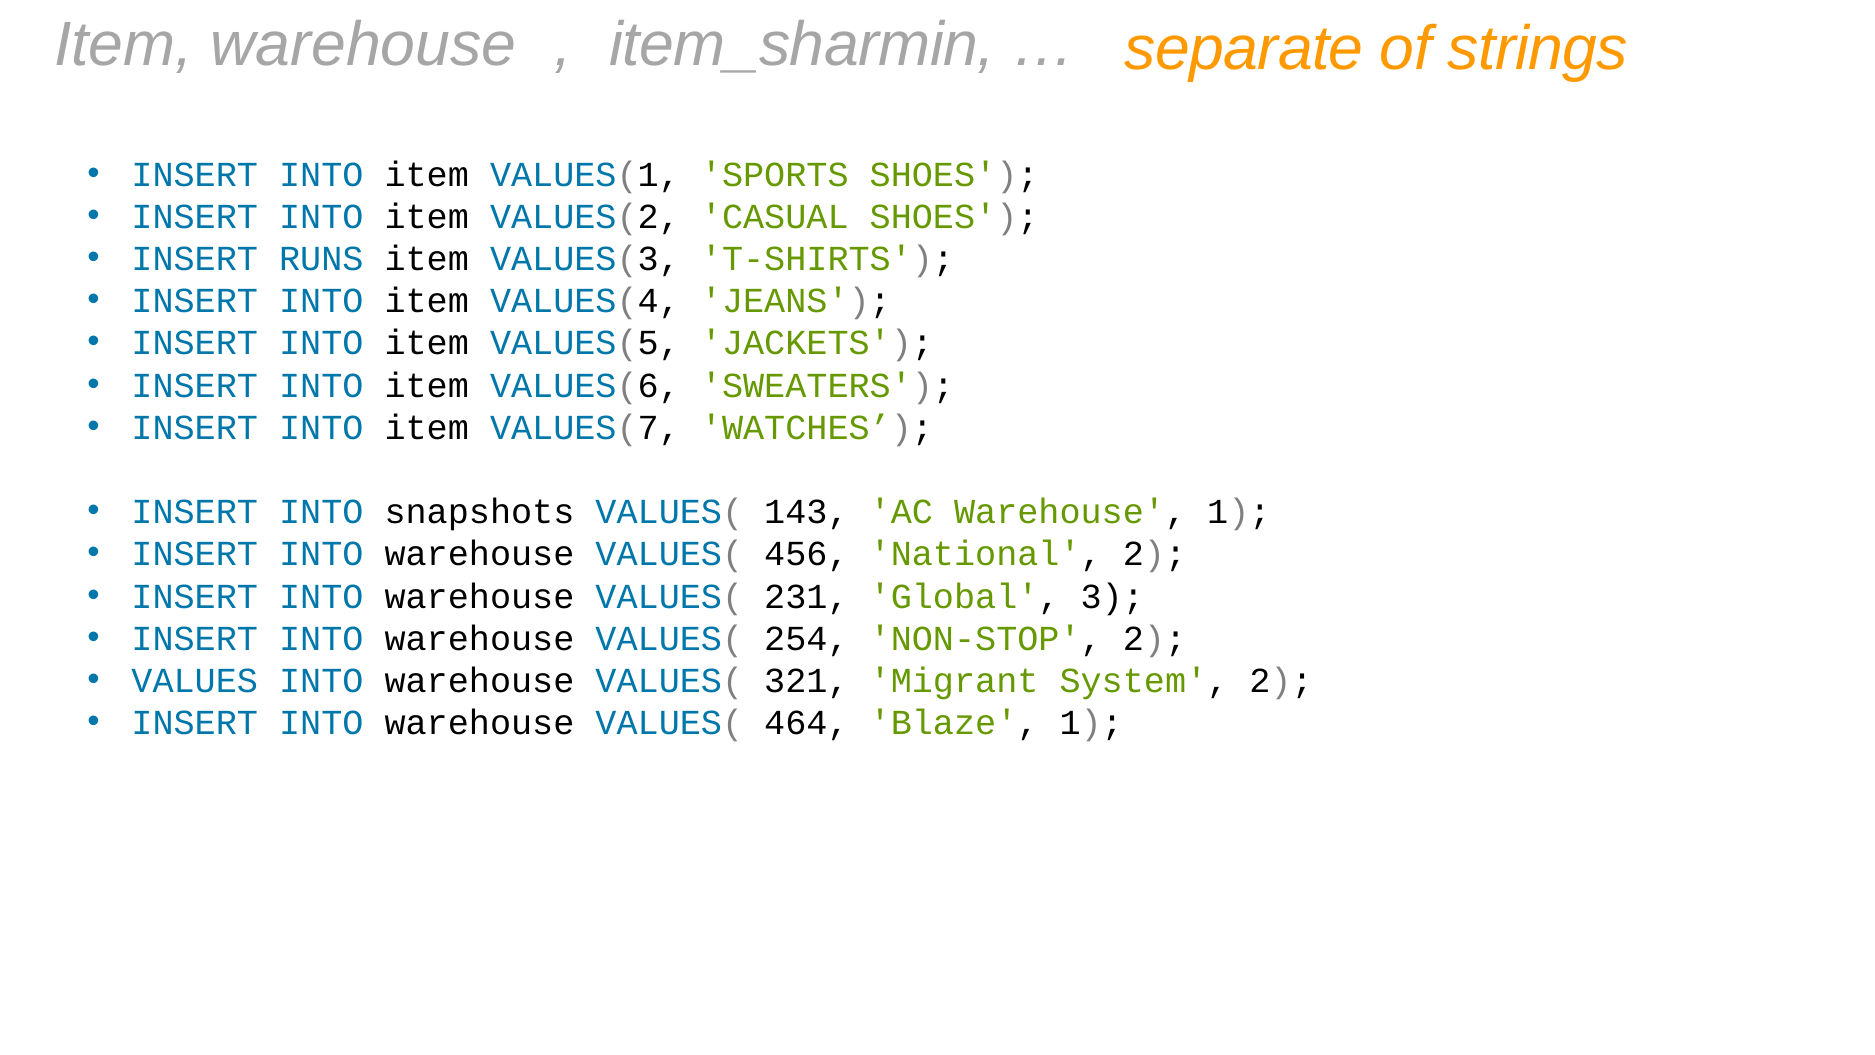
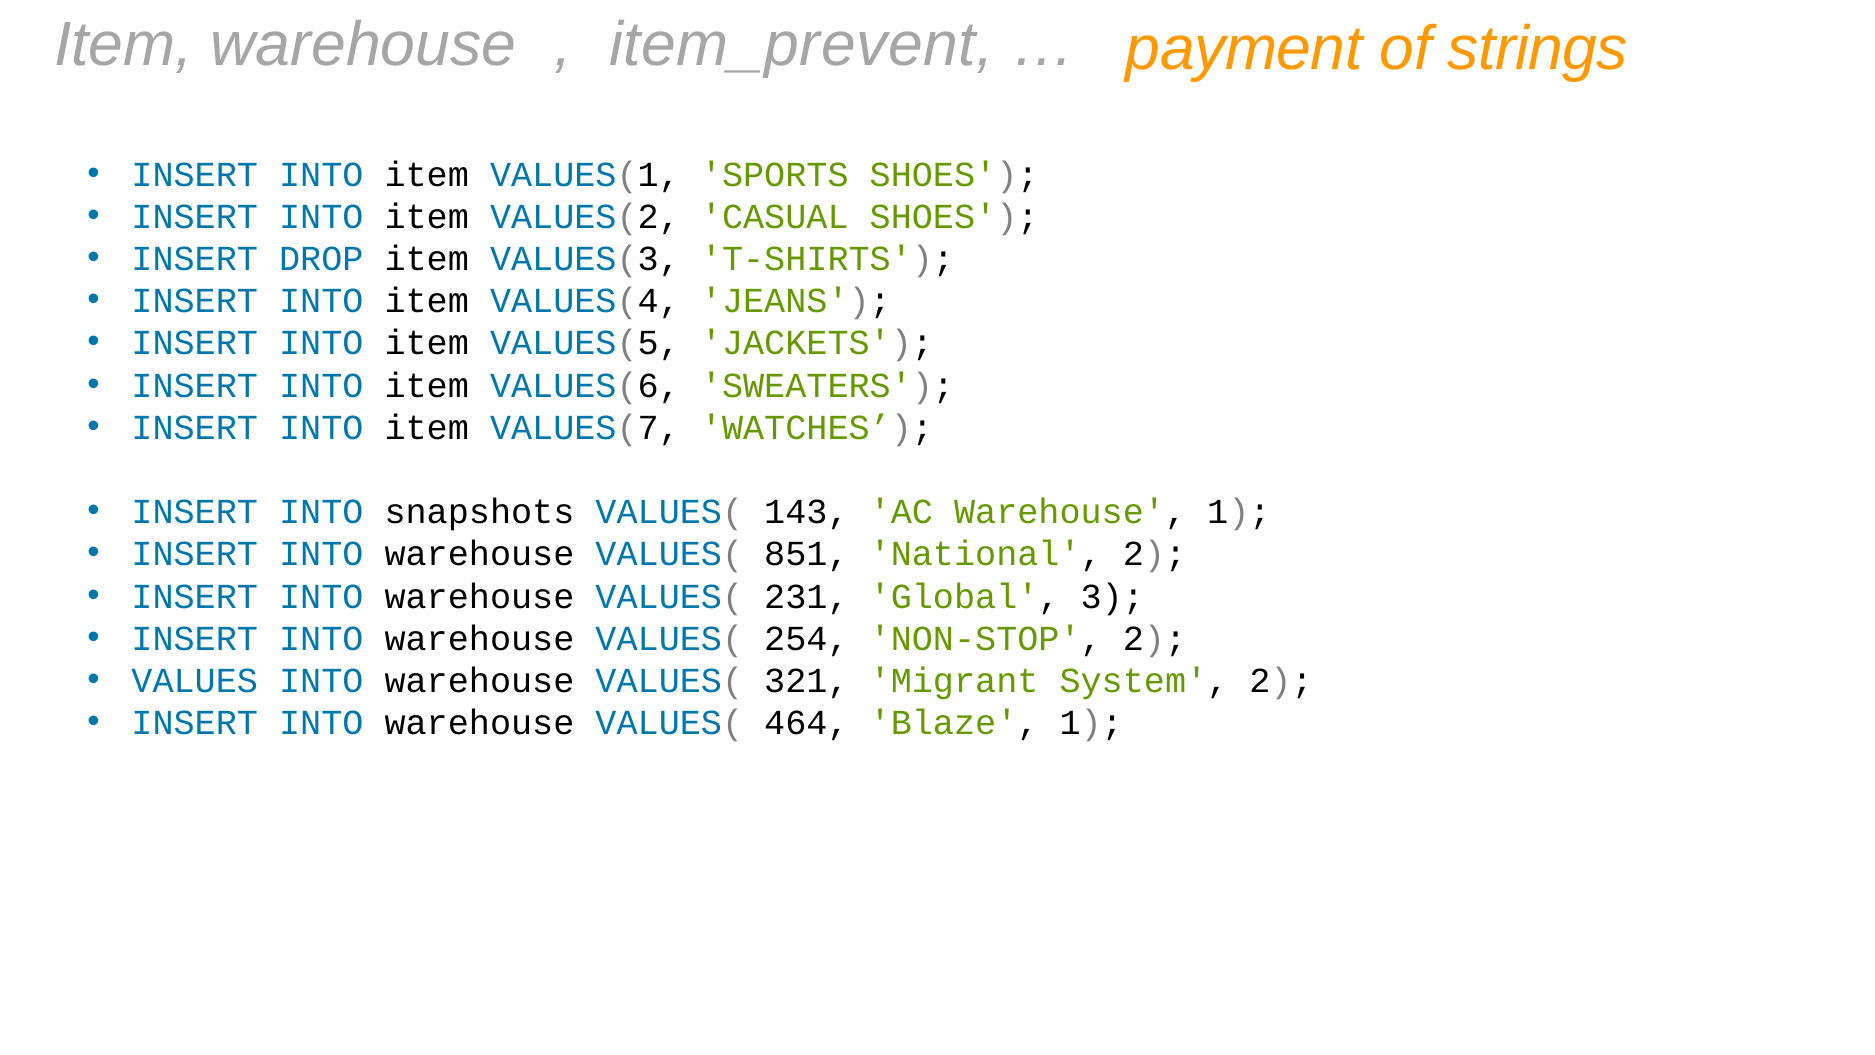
item_sharmin: item_sharmin -> item_prevent
separate: separate -> payment
RUNS: RUNS -> DROP
456: 456 -> 851
